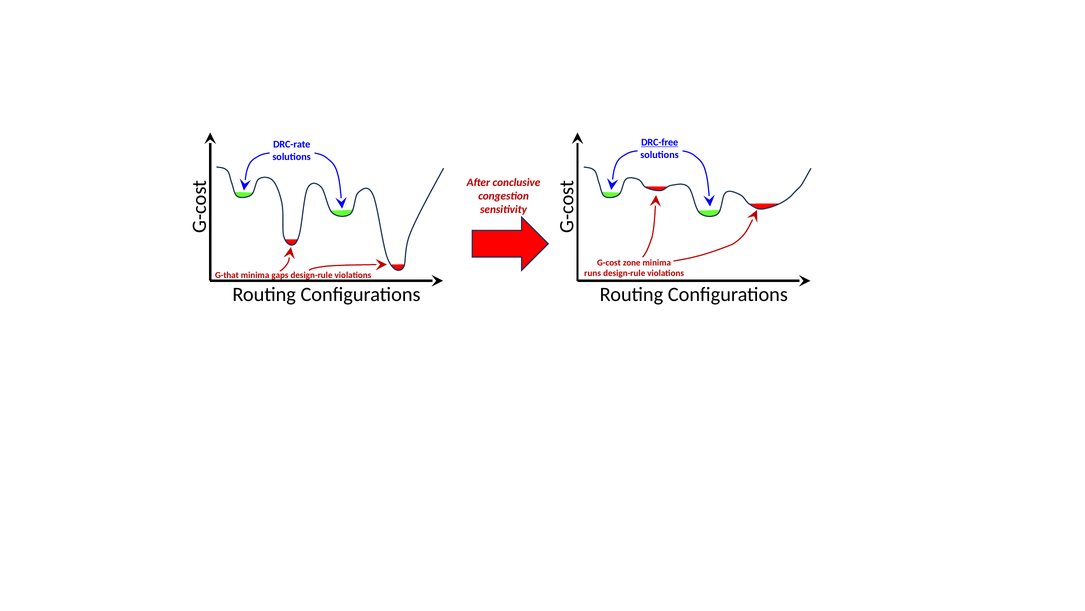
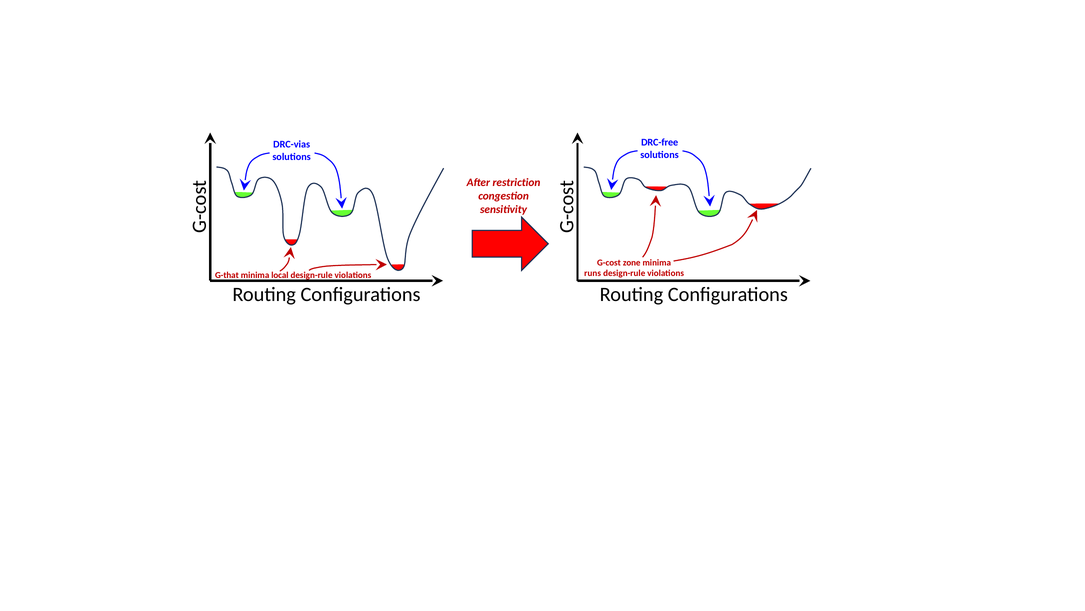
DRC-free underline: present -> none
DRC-rate: DRC-rate -> DRC-vias
conclusive: conclusive -> restriction
gaps: gaps -> local
